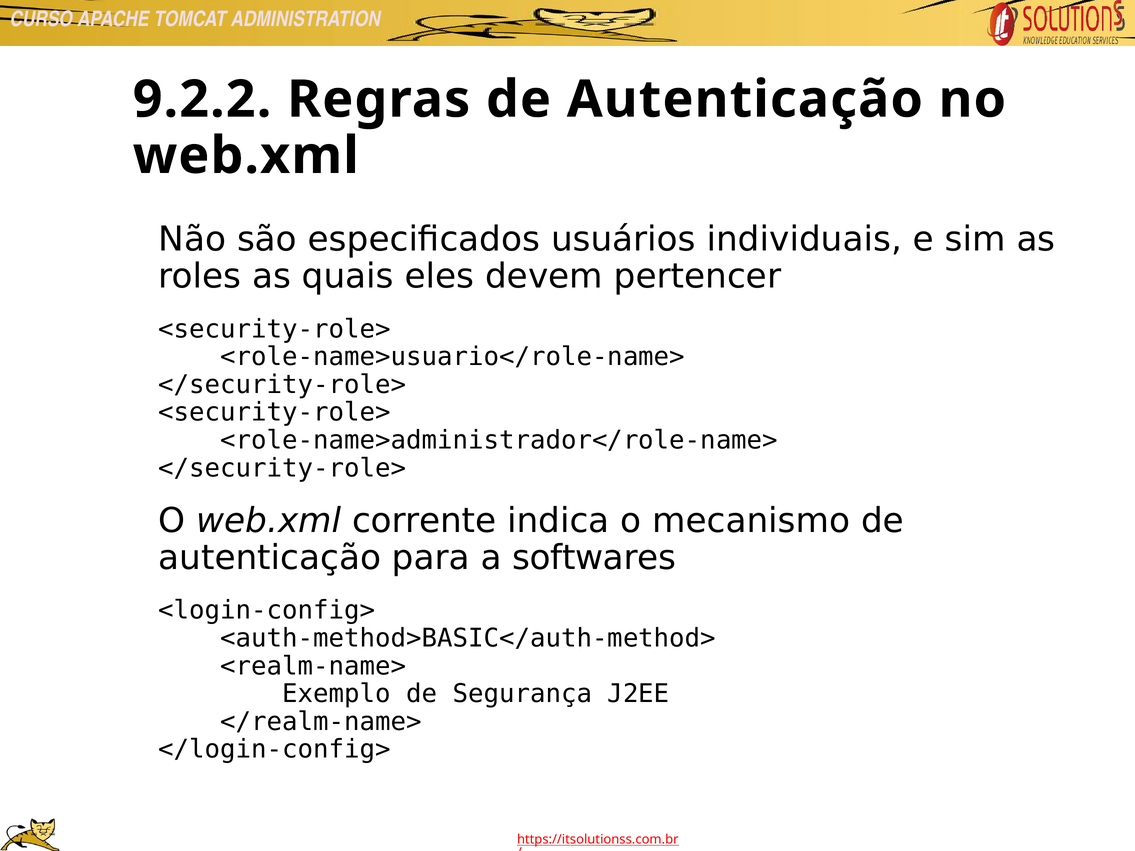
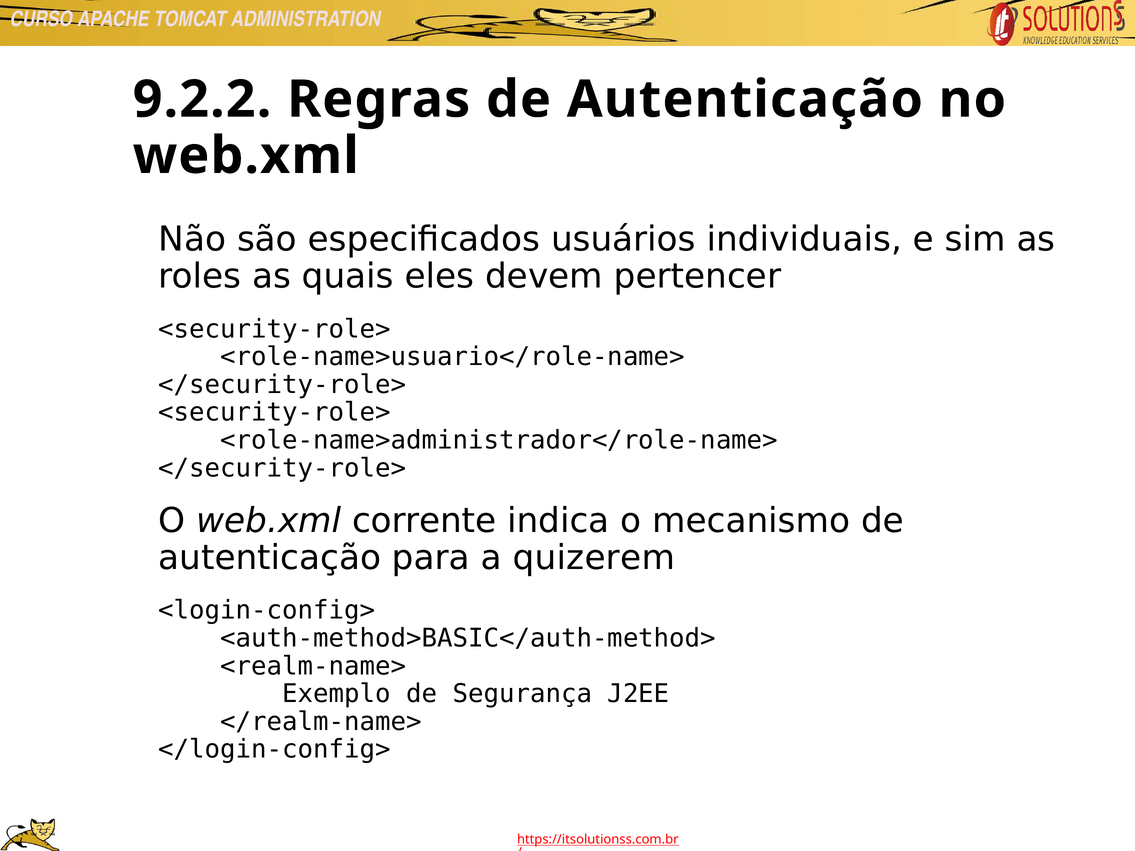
softwares: softwares -> quizerem
